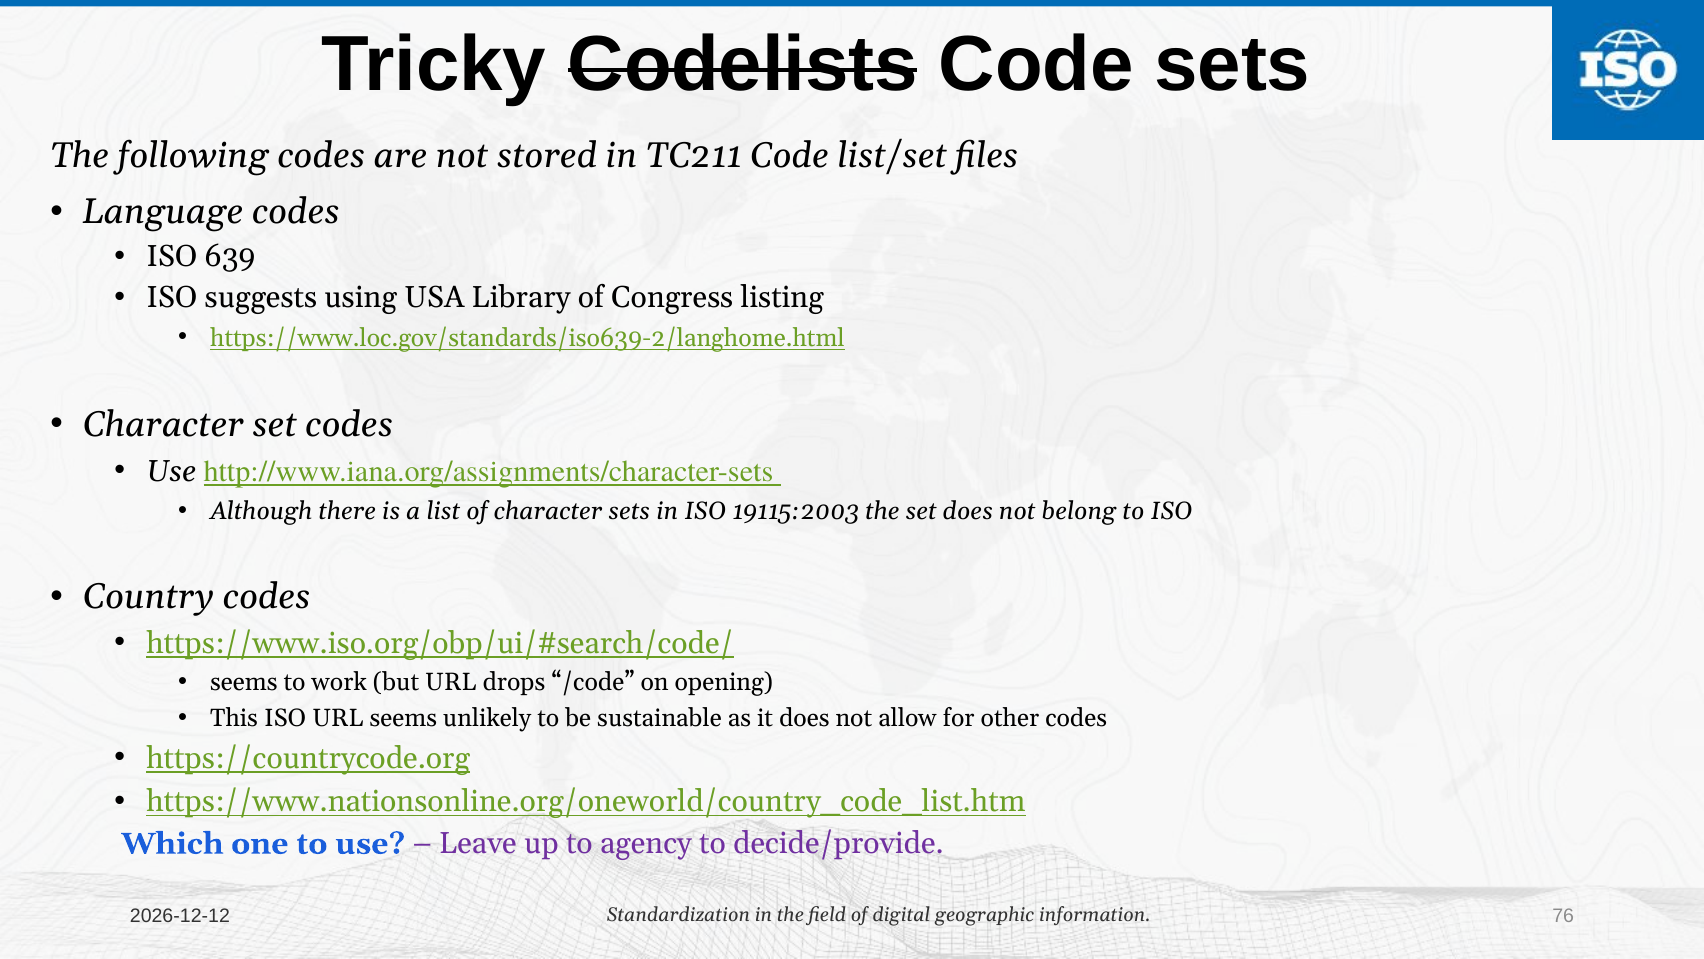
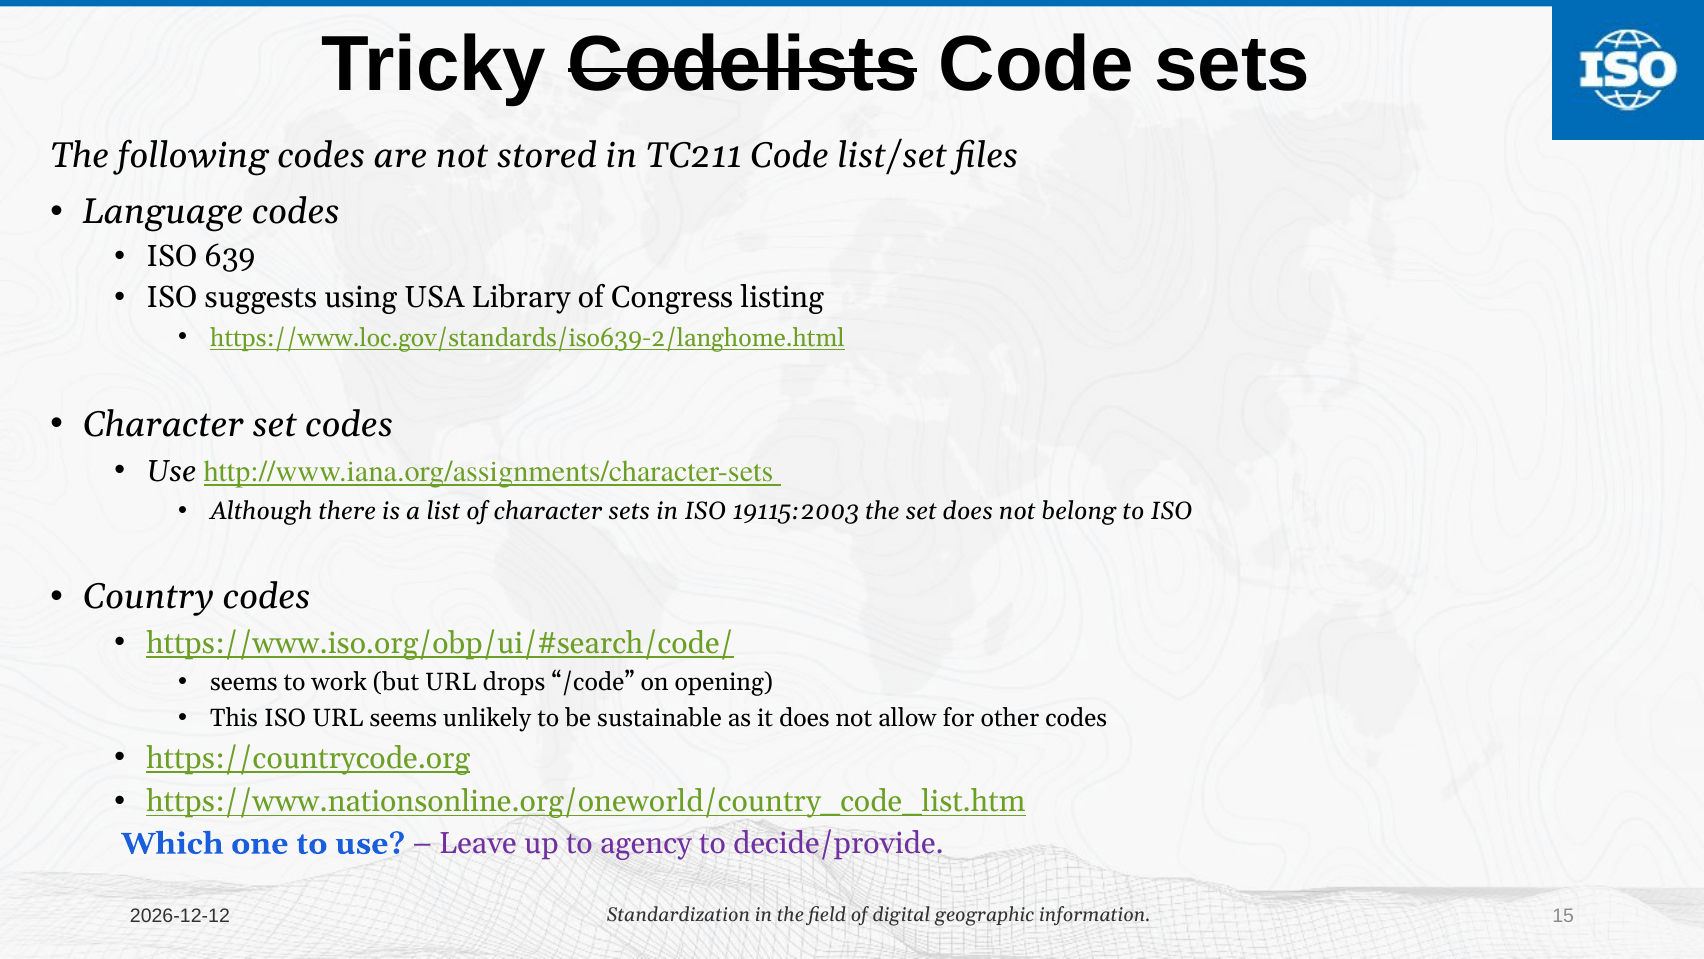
76: 76 -> 15
